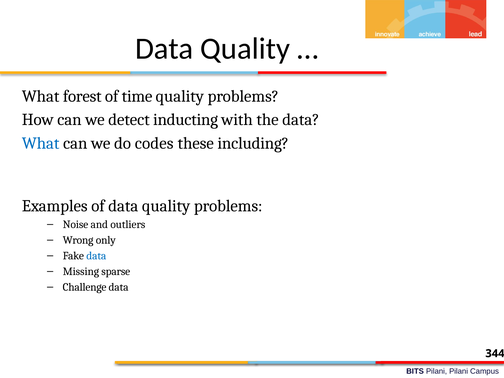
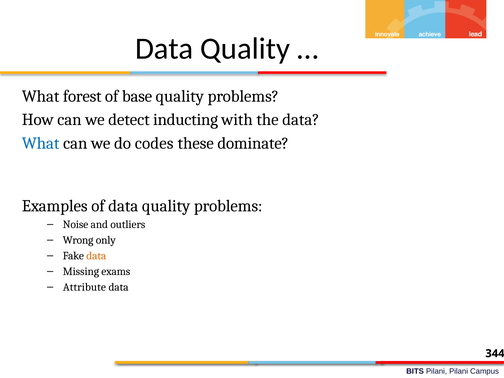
time: time -> base
including: including -> dominate
data at (96, 256) colour: blue -> orange
sparse: sparse -> exams
Challenge: Challenge -> Attribute
